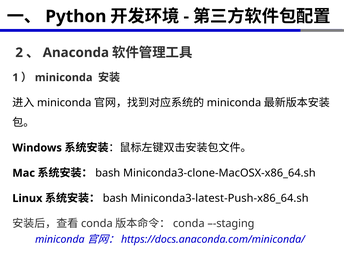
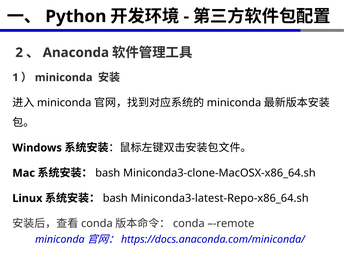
Miniconda3-latest-Push-x86_64.sh: Miniconda3-latest-Push-x86_64.sh -> Miniconda3-latest-Repo-x86_64.sh
–-staging: –-staging -> –-remote
